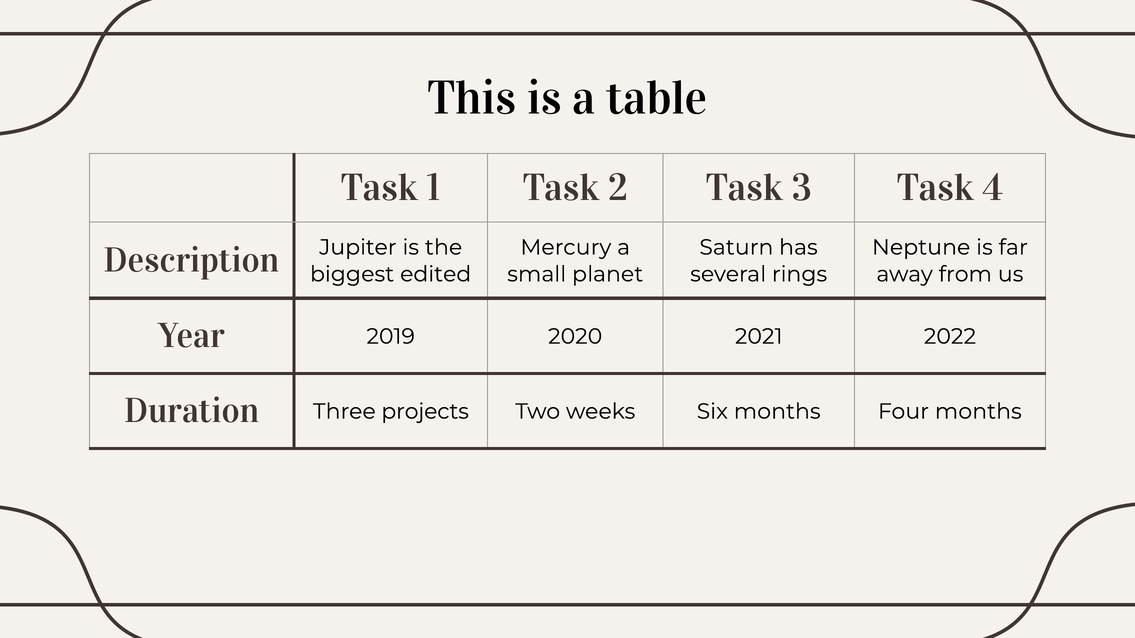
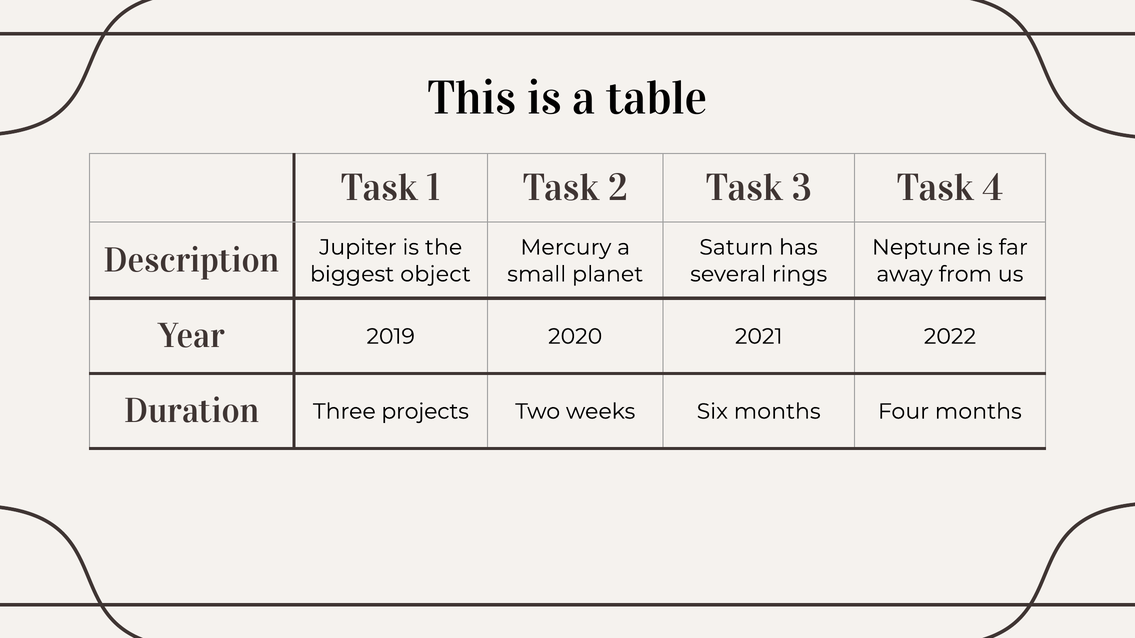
edited: edited -> object
